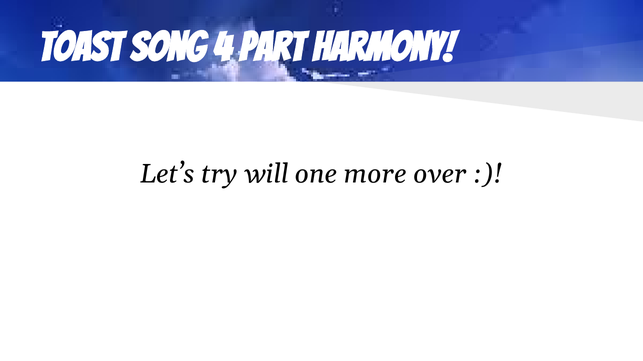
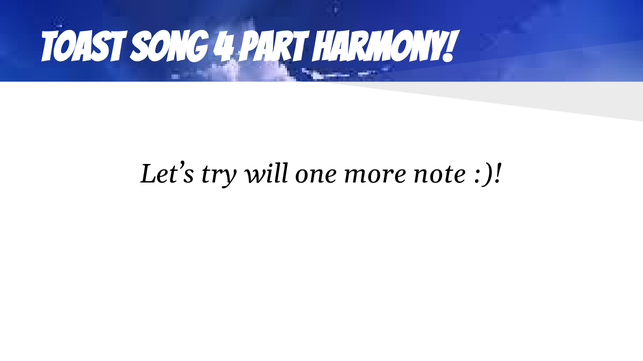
over: over -> note
